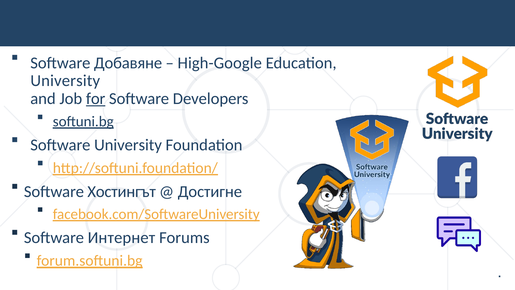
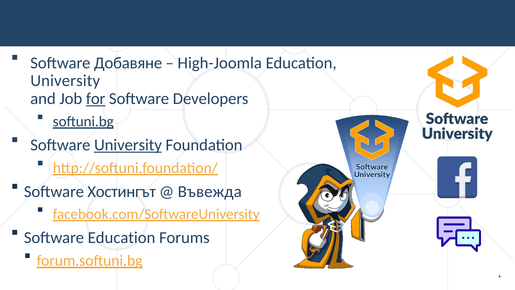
High-Google: High-Google -> High-Joomla
University at (128, 145) underline: none -> present
Достигне: Достигне -> Въвежда
Software Интернет: Интернет -> Education
